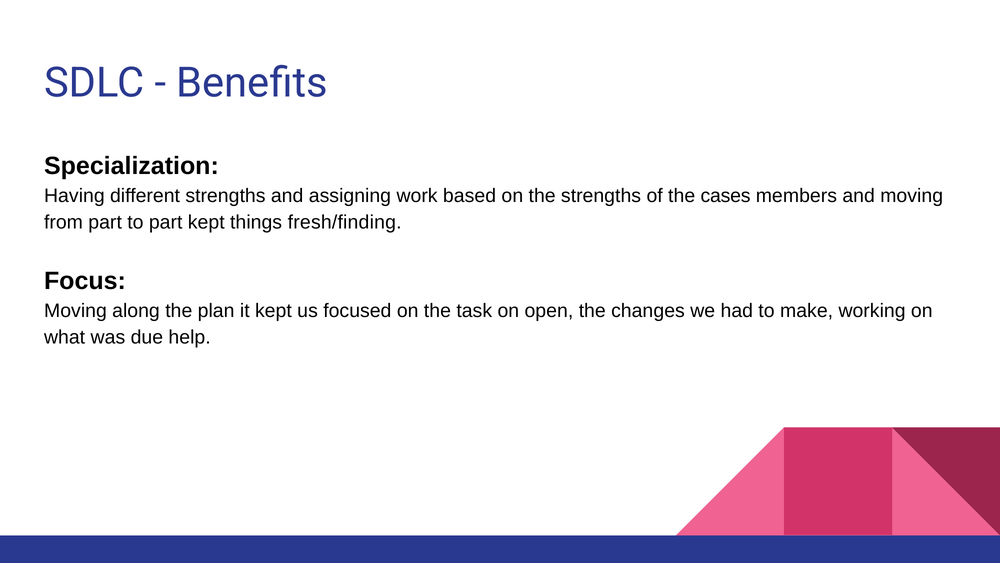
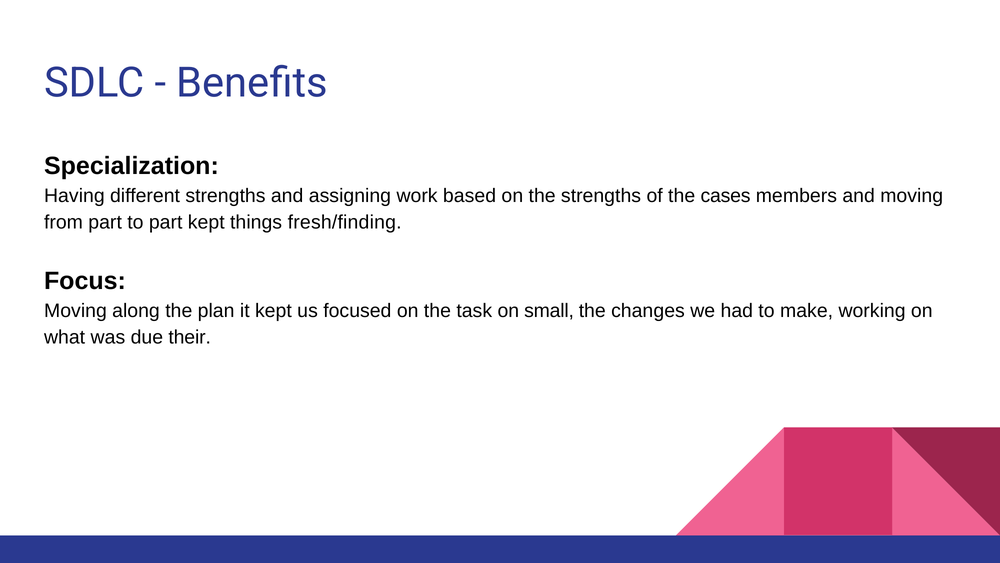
open: open -> small
help: help -> their
